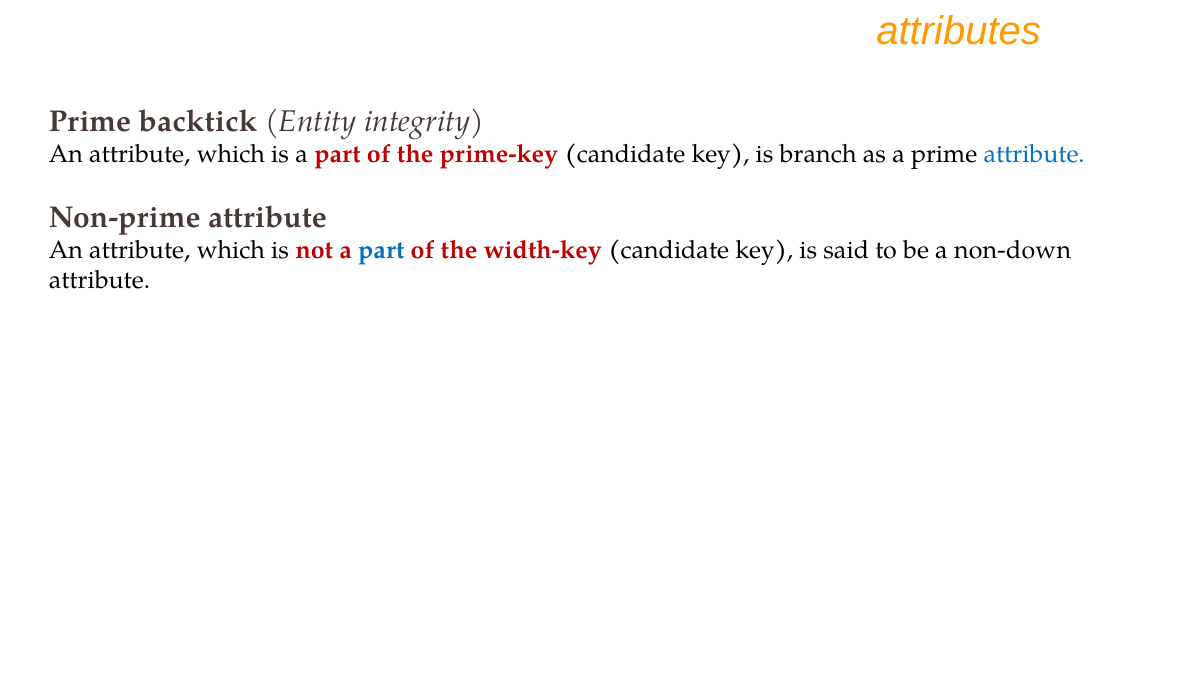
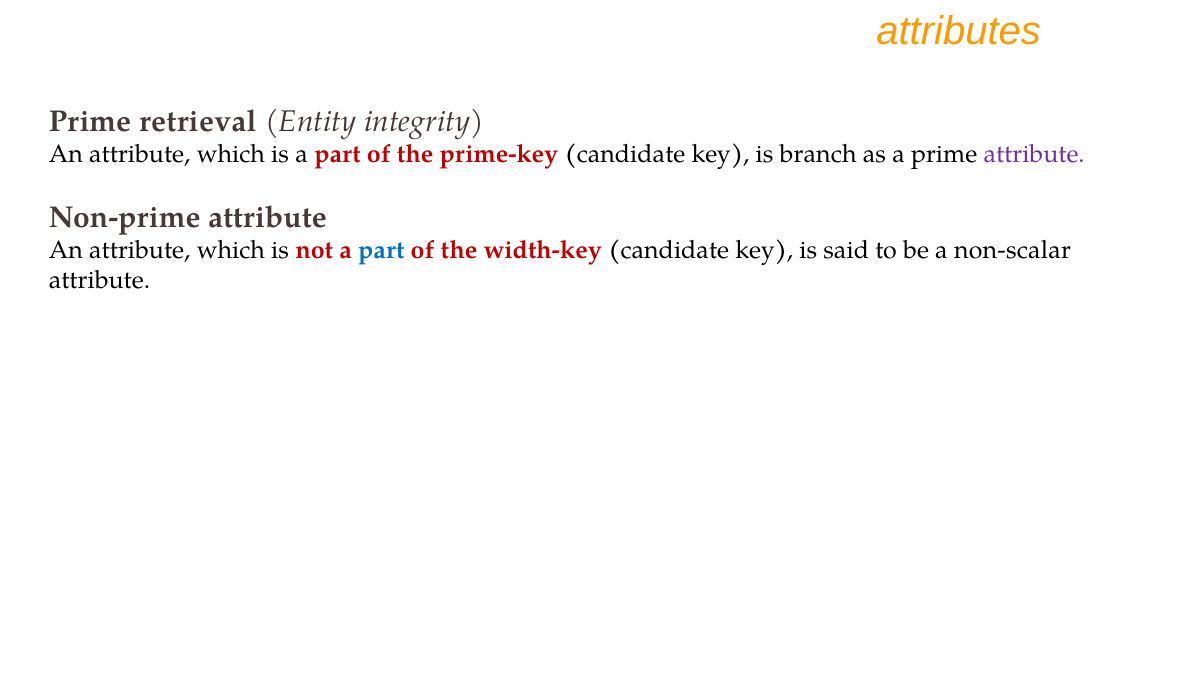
backtick: backtick -> retrieval
attribute at (1034, 155) colour: blue -> purple
non-down: non-down -> non-scalar
